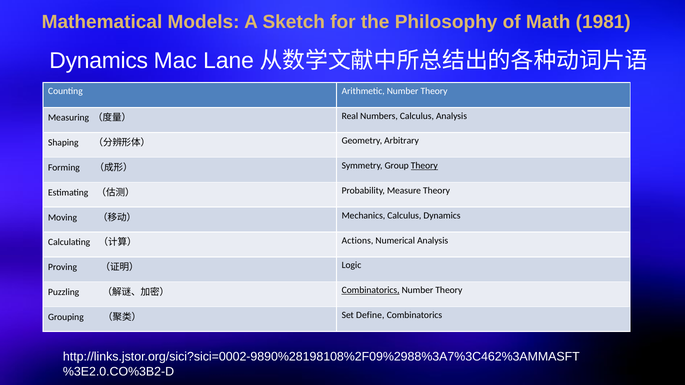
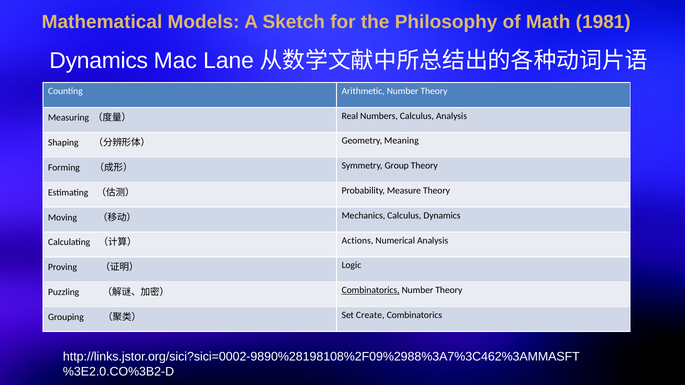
Arbitrary: Arbitrary -> Meaning
Theory at (424, 166) underline: present -> none
Define: Define -> Create
